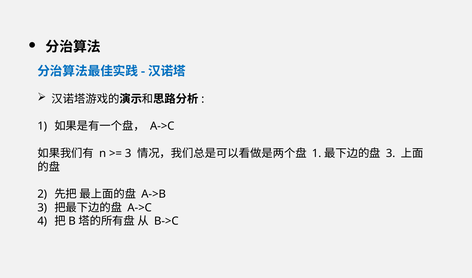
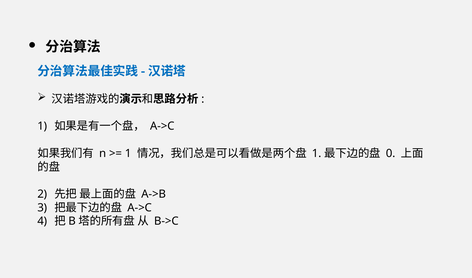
3 at (128, 153): 3 -> 1
3 at (391, 153): 3 -> 0
